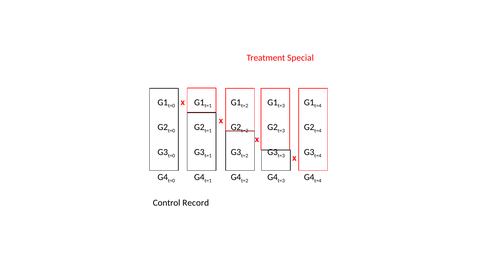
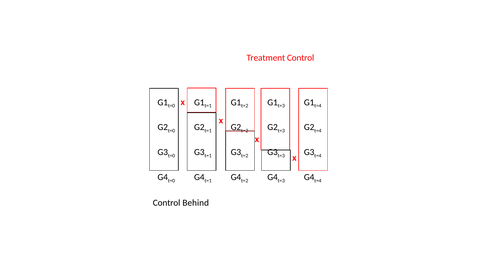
Treatment Special: Special -> Control
Record: Record -> Behind
